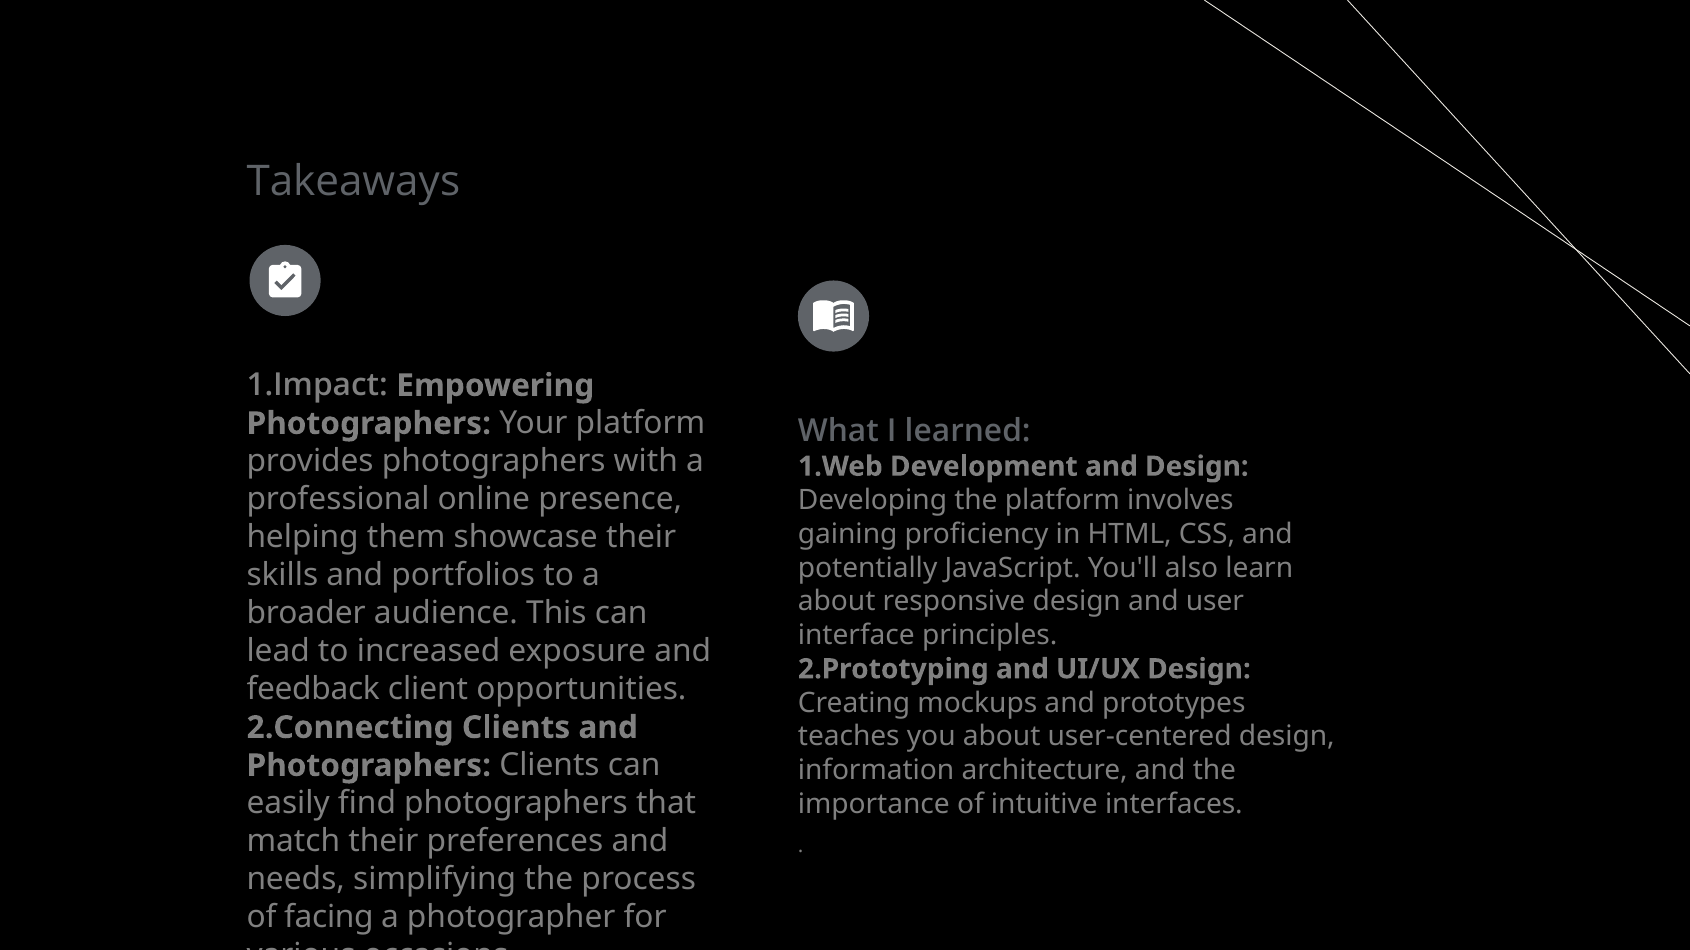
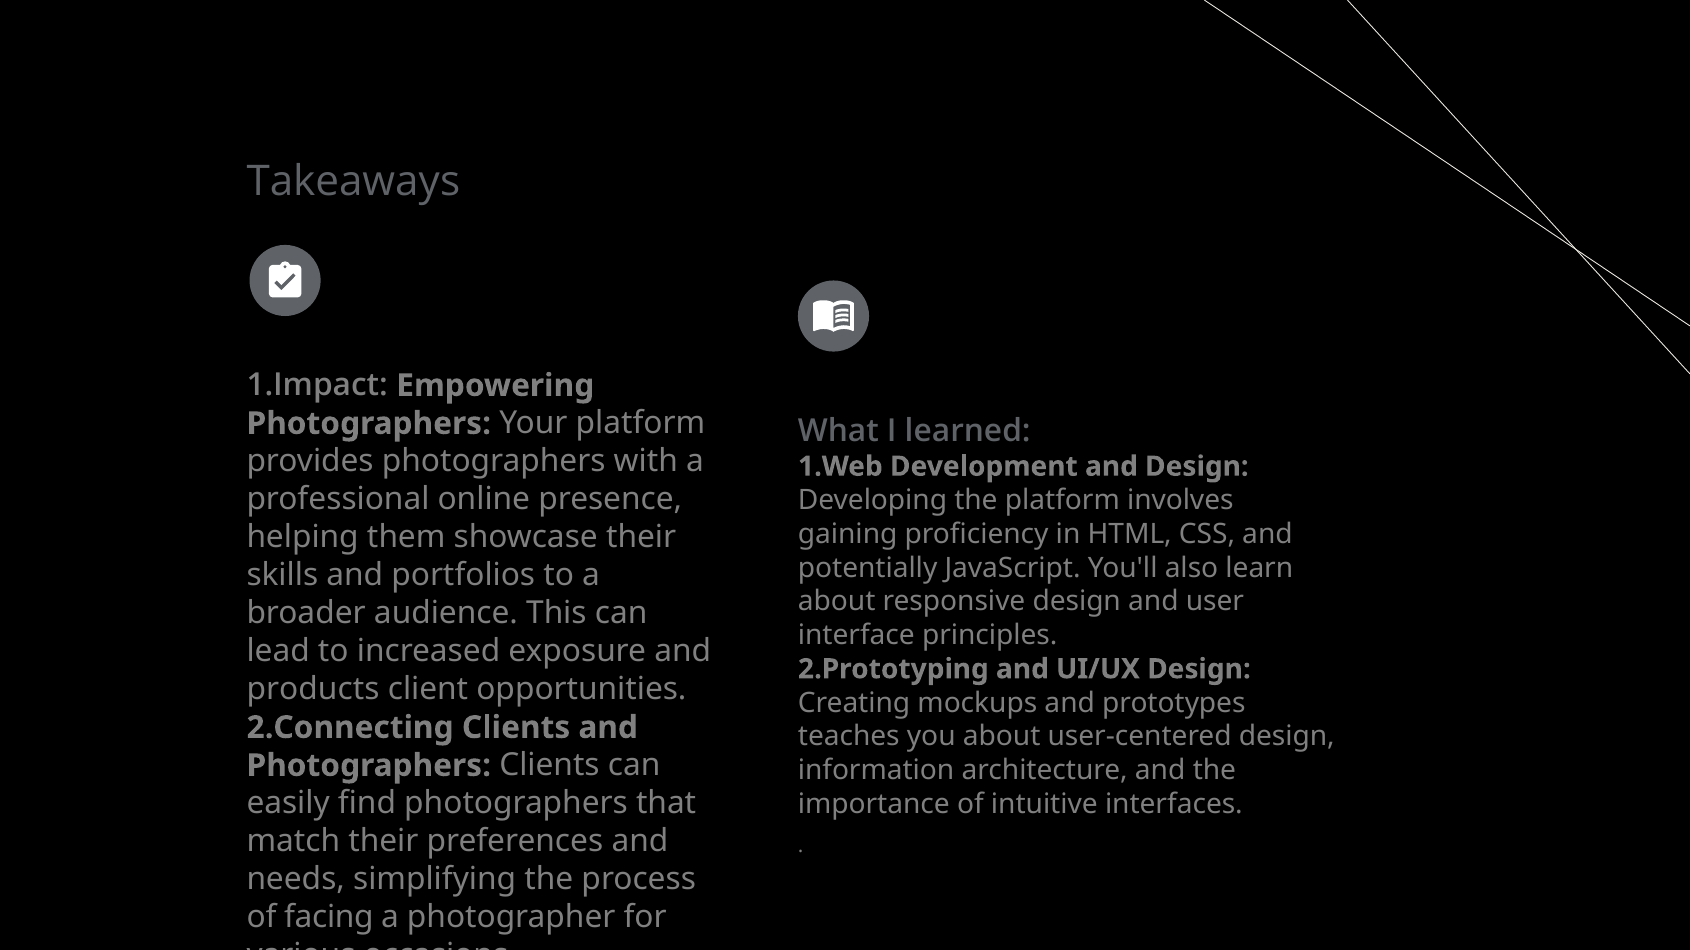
feedback: feedback -> products
